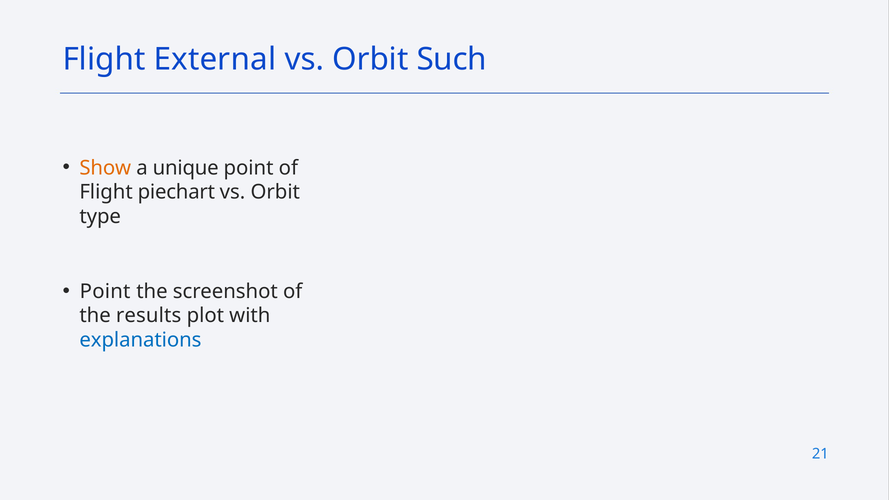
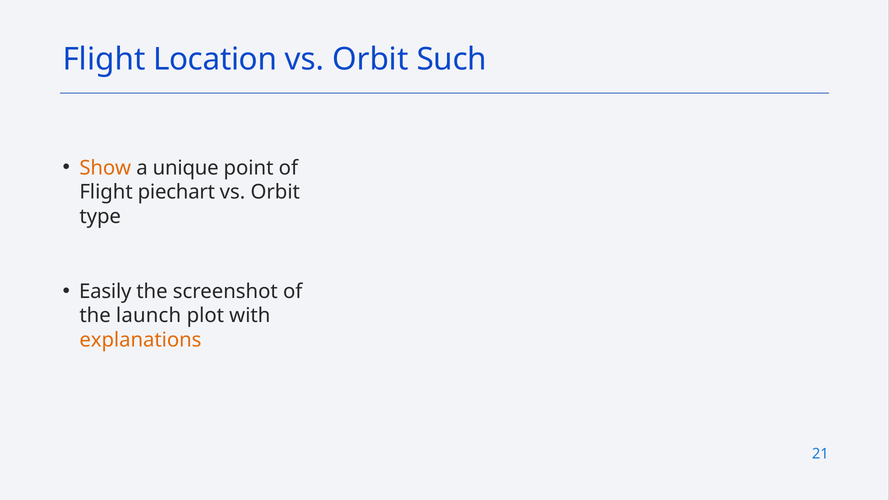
External: External -> Location
Point at (105, 291): Point -> Easily
results: results -> launch
explanations colour: blue -> orange
